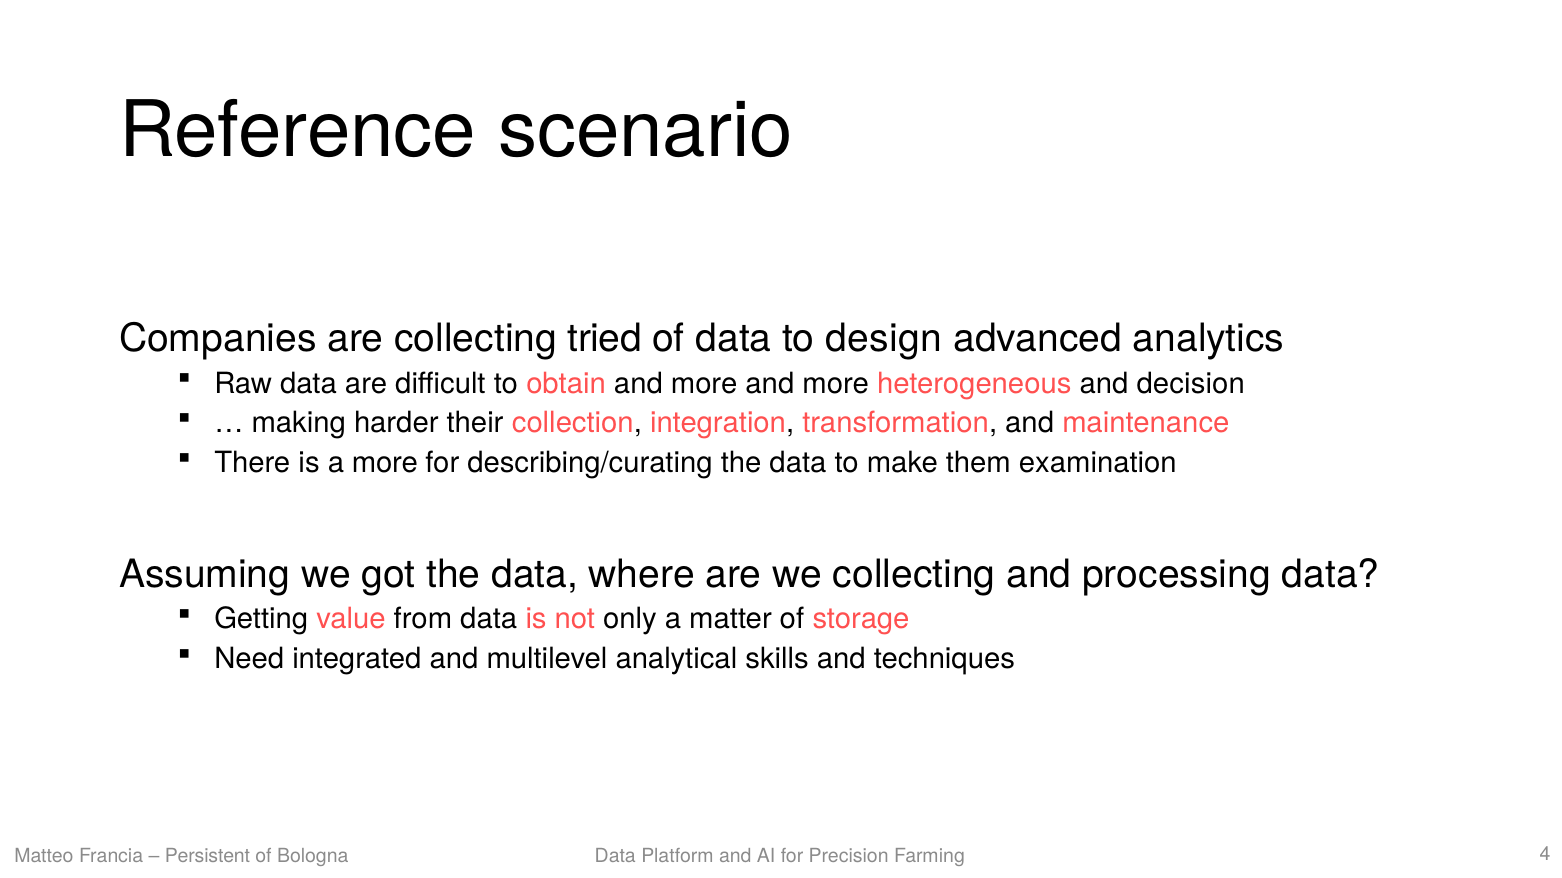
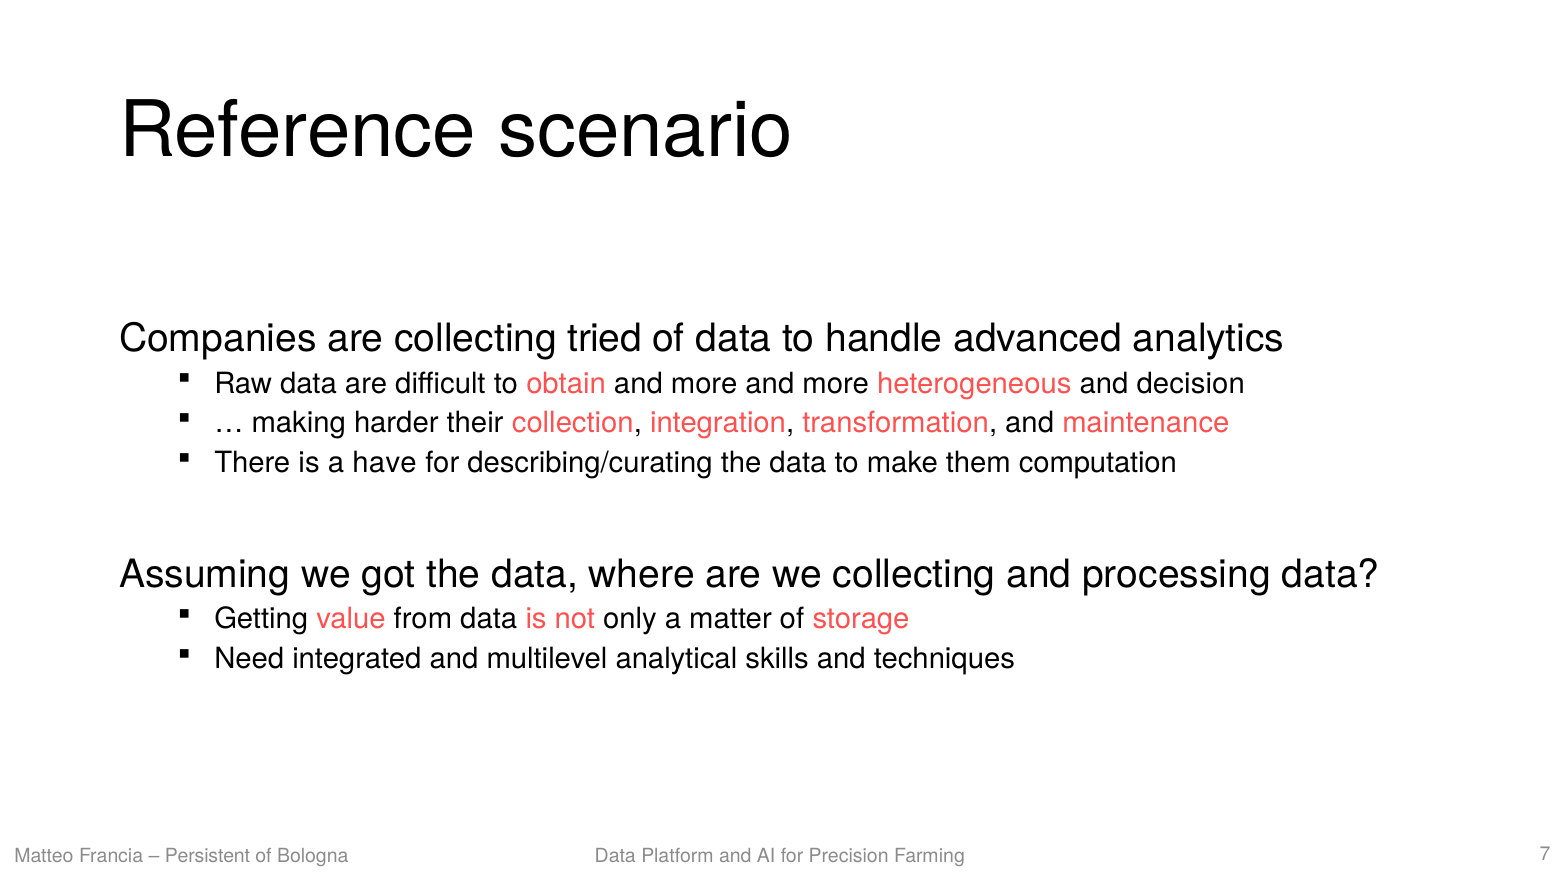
design: design -> handle
a more: more -> have
examination: examination -> computation
4: 4 -> 7
